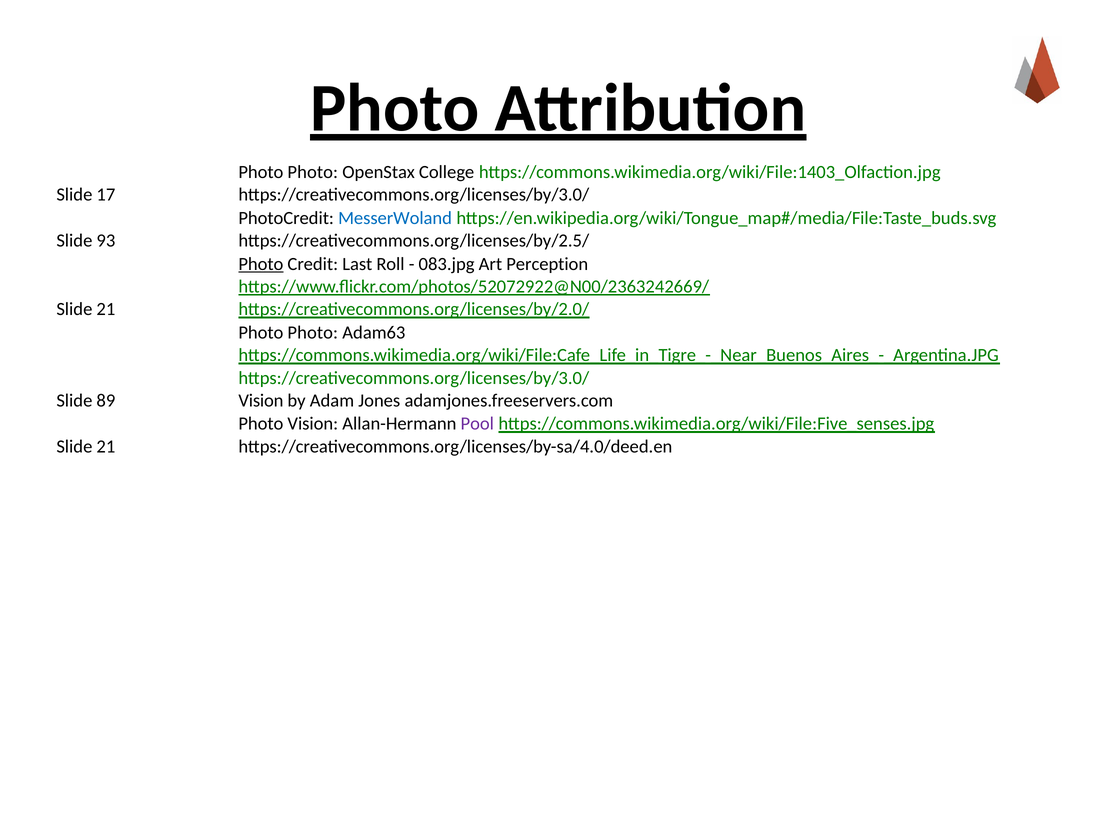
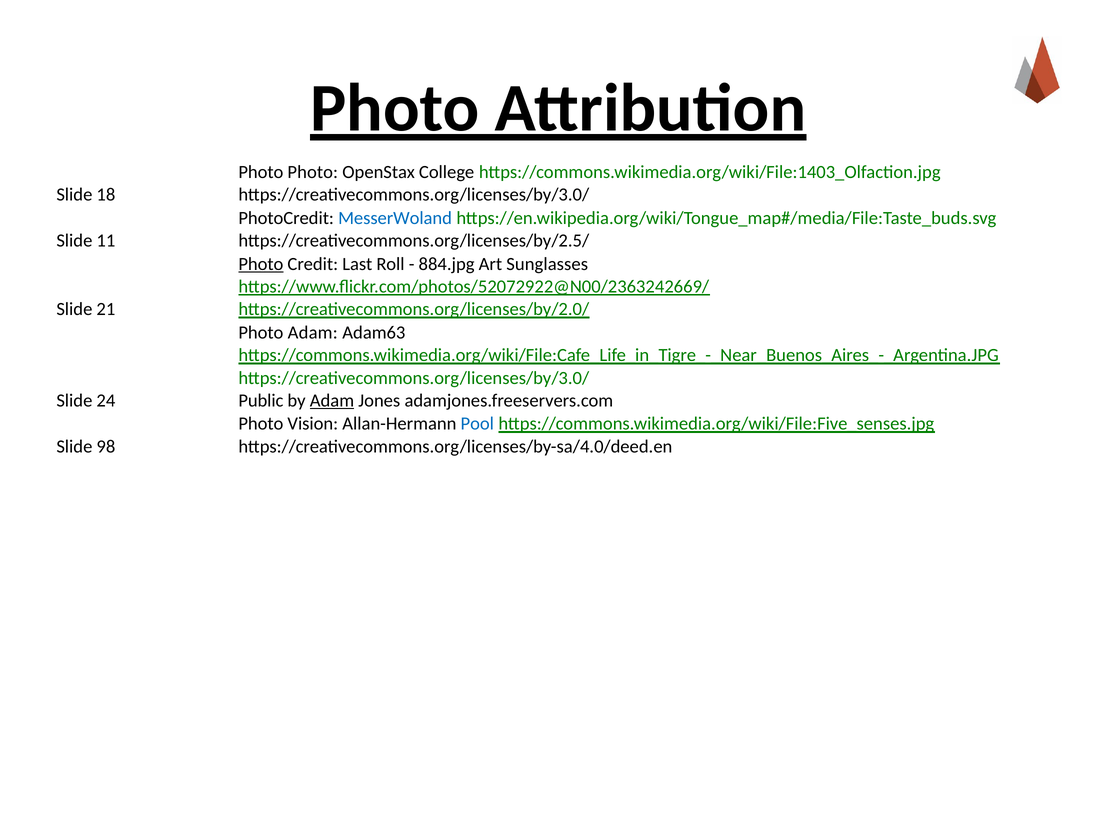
17: 17 -> 18
93: 93 -> 11
083.jpg: 083.jpg -> 884.jpg
Perception: Perception -> Sunglasses
Photo at (313, 333): Photo -> Adam
89: 89 -> 24
Vision at (261, 401): Vision -> Public
Adam at (332, 401) underline: none -> present
Pool colour: purple -> blue
21 at (106, 447): 21 -> 98
